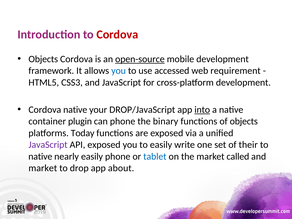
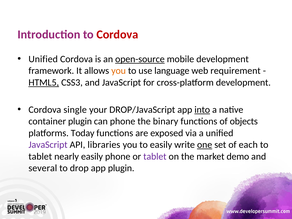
Objects at (43, 59): Objects -> Unified
you at (119, 71) colour: blue -> orange
accessed: accessed -> language
HTML5 underline: none -> present
Cordova native: native -> single
API exposed: exposed -> libraries
one underline: none -> present
their: their -> each
native at (40, 156): native -> tablet
tablet at (155, 156) colour: blue -> purple
called: called -> demo
market at (43, 168): market -> several
app about: about -> plugin
